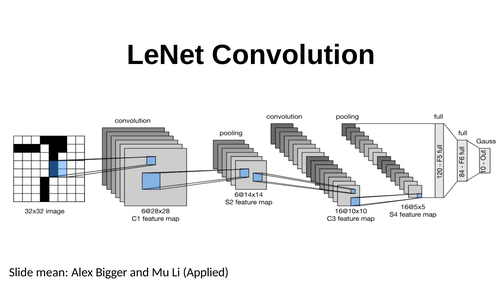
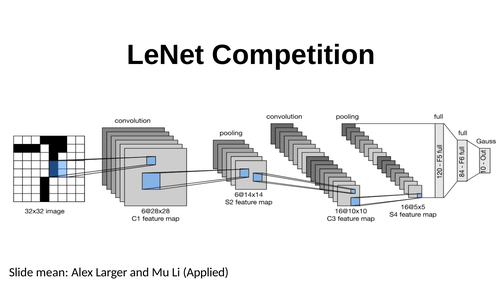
Convolution: Convolution -> Competition
Bigger: Bigger -> Larger
